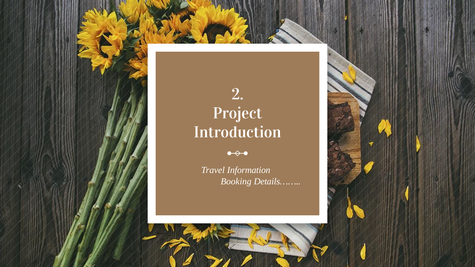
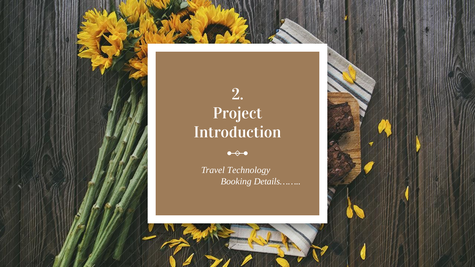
Information: Information -> Technology
